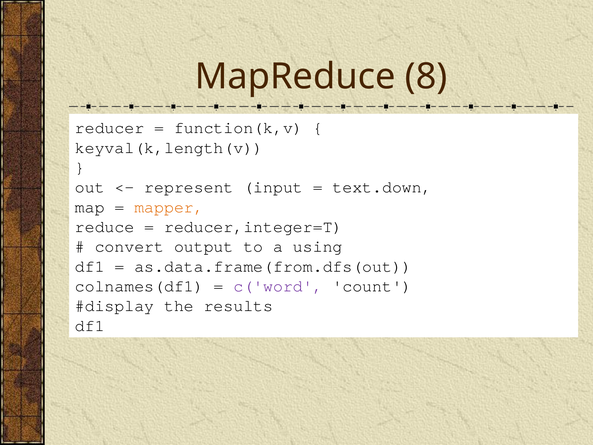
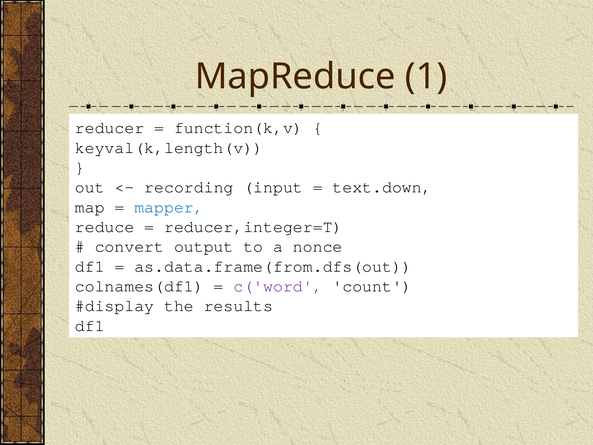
8: 8 -> 1
represent: represent -> recording
mapper colour: orange -> blue
using: using -> nonce
